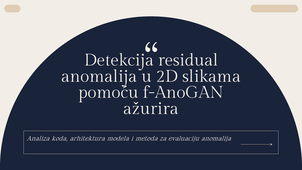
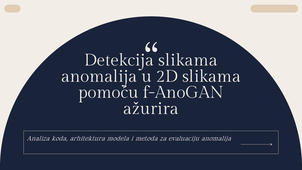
Detekcija residual: residual -> slikama
